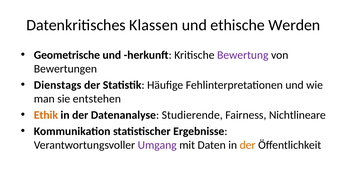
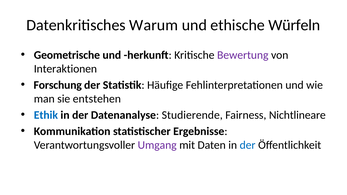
Klassen: Klassen -> Warum
Werden: Werden -> Würfeln
Bewertungen: Bewertungen -> Interaktionen
Dienstags: Dienstags -> Forschung
Ethik colour: orange -> blue
der at (248, 145) colour: orange -> blue
